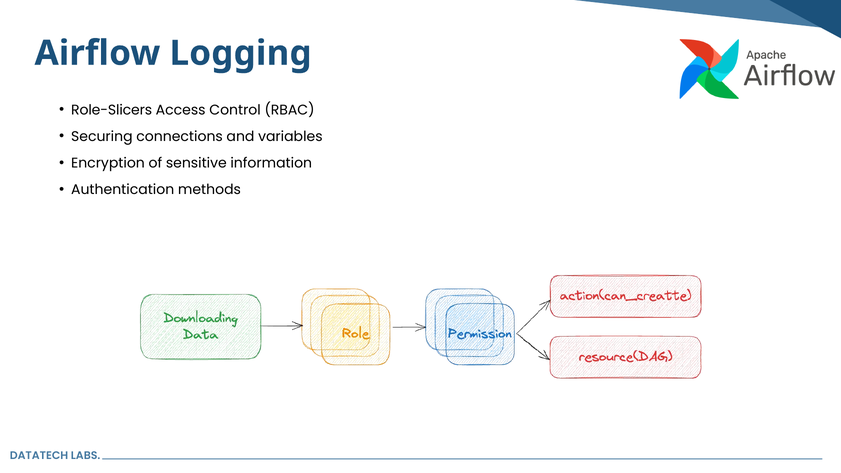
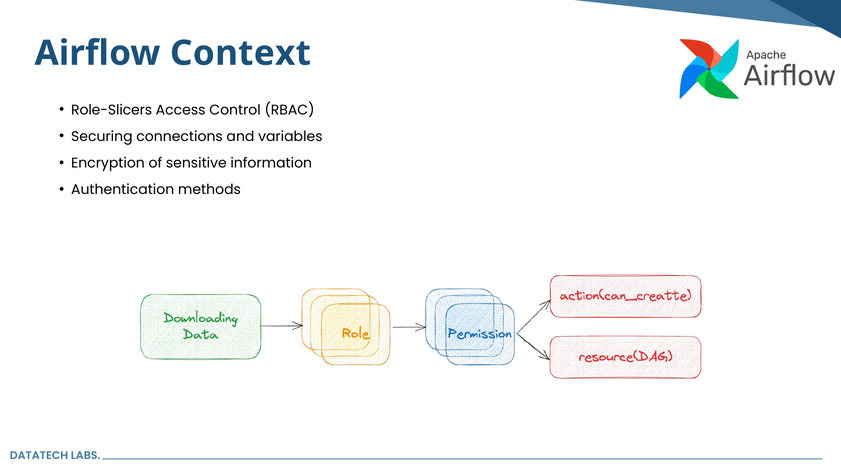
Logging: Logging -> Context
